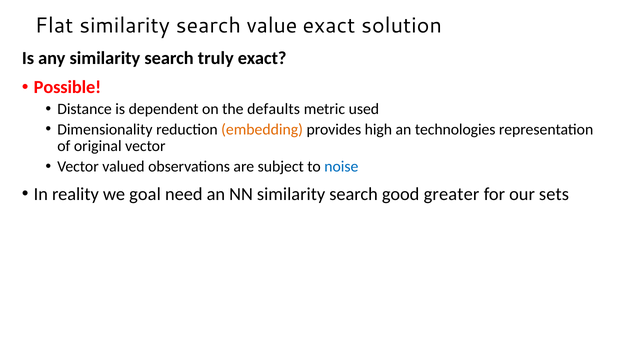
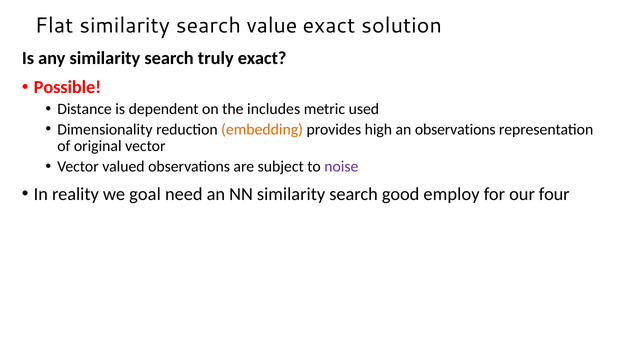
defaults: defaults -> includes
an technologies: technologies -> observations
noise colour: blue -> purple
greater: greater -> employ
sets: sets -> four
